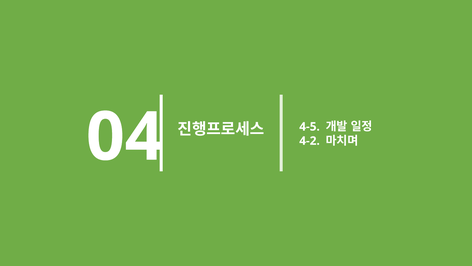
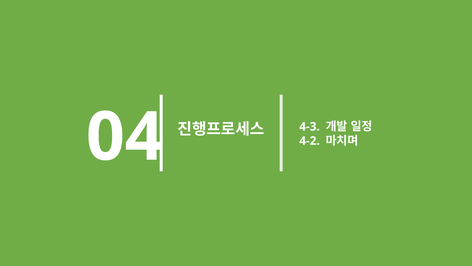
4-5: 4-5 -> 4-3
